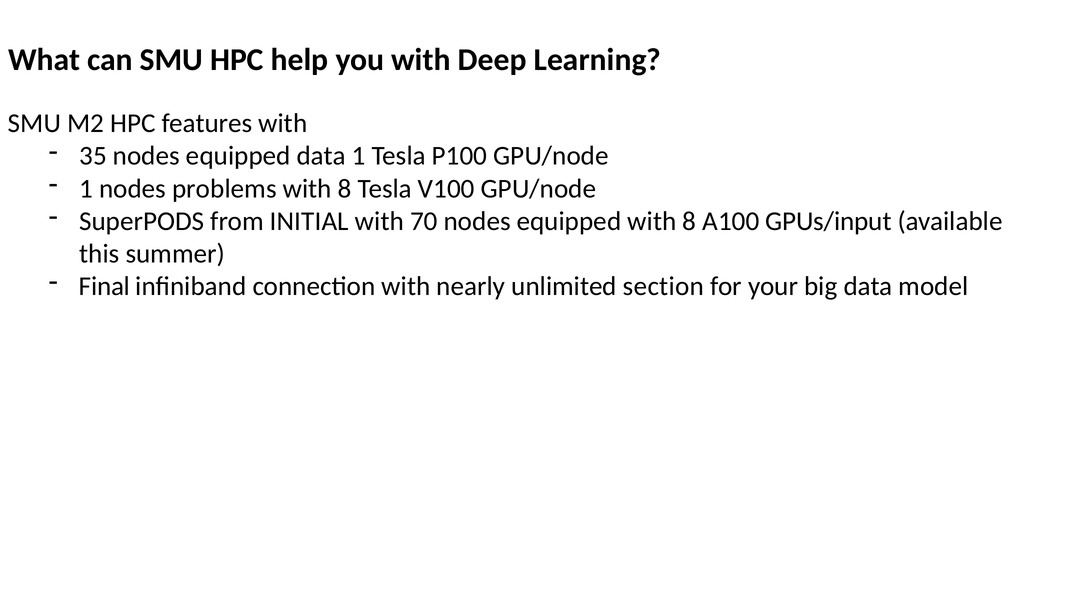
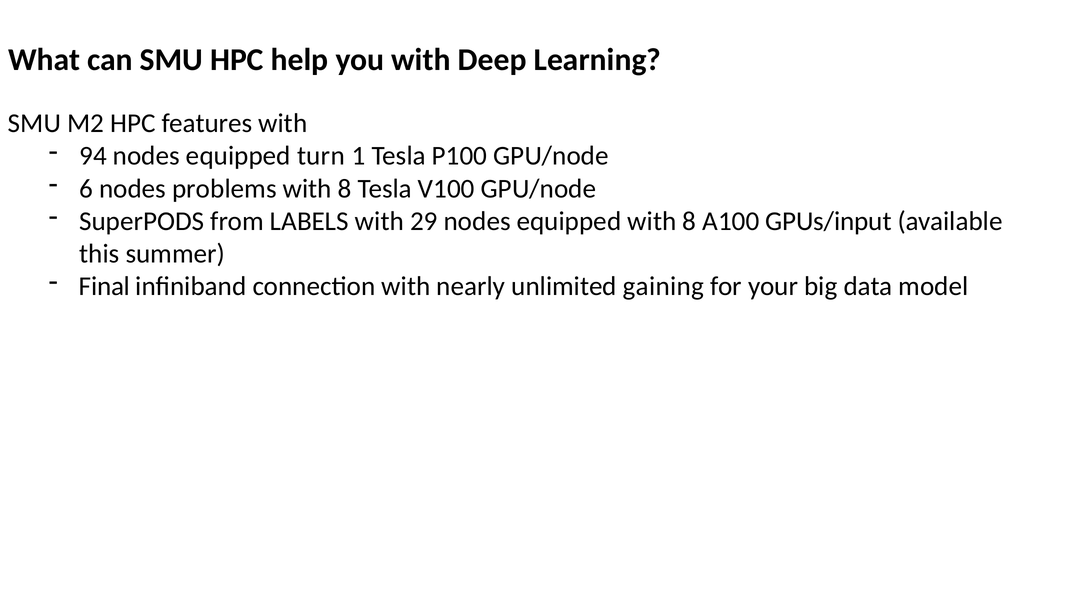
35: 35 -> 94
equipped data: data -> turn
1 at (86, 189): 1 -> 6
INITIAL: INITIAL -> LABELS
70: 70 -> 29
section: section -> gaining
